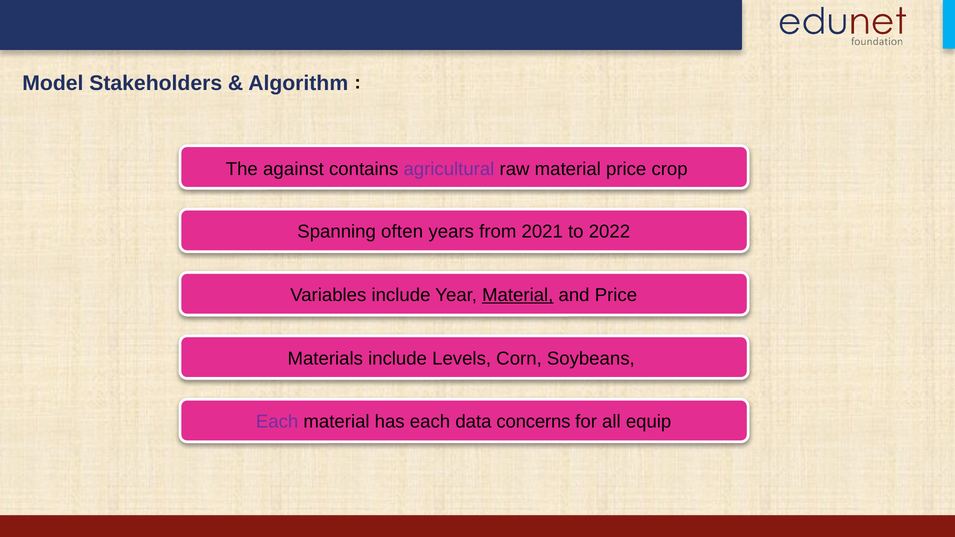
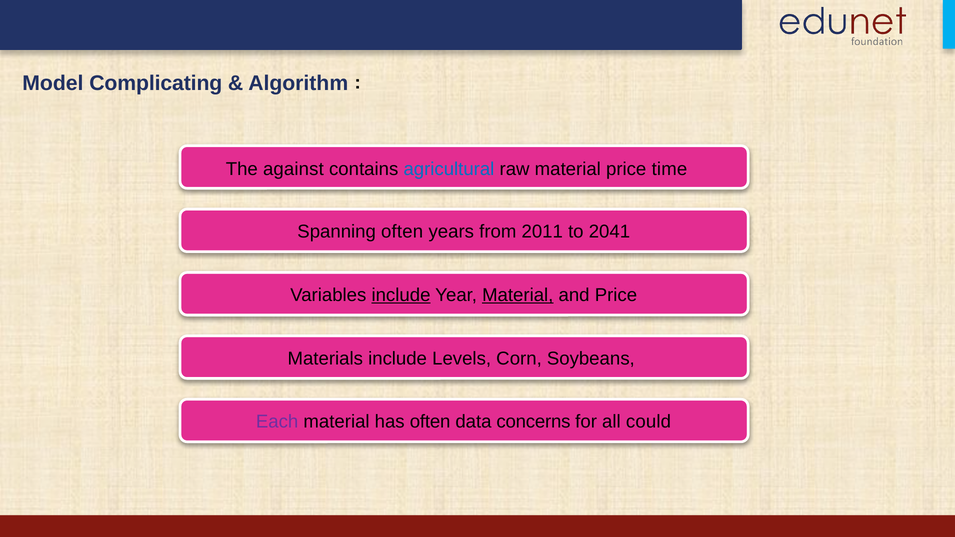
Stakeholders: Stakeholders -> Complicating
agricultural colour: purple -> blue
crop: crop -> time
2021: 2021 -> 2011
2022: 2022 -> 2041
include at (401, 295) underline: none -> present
has each: each -> often
equip: equip -> could
